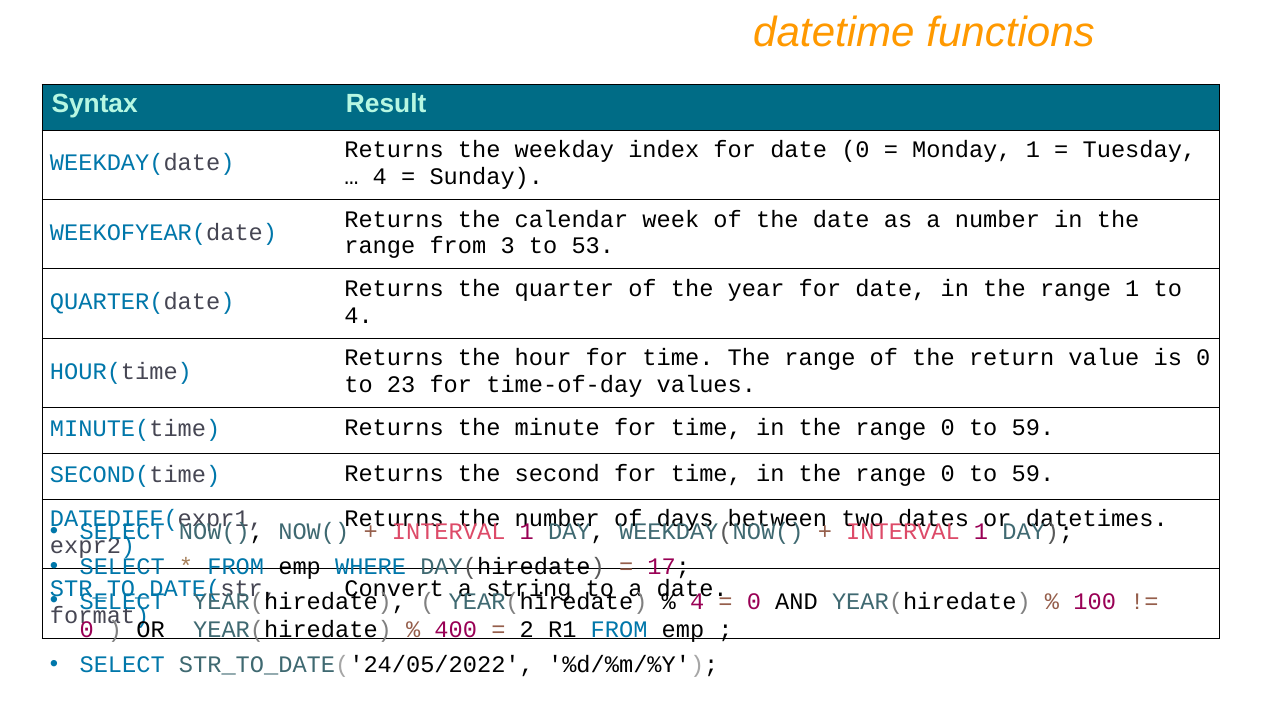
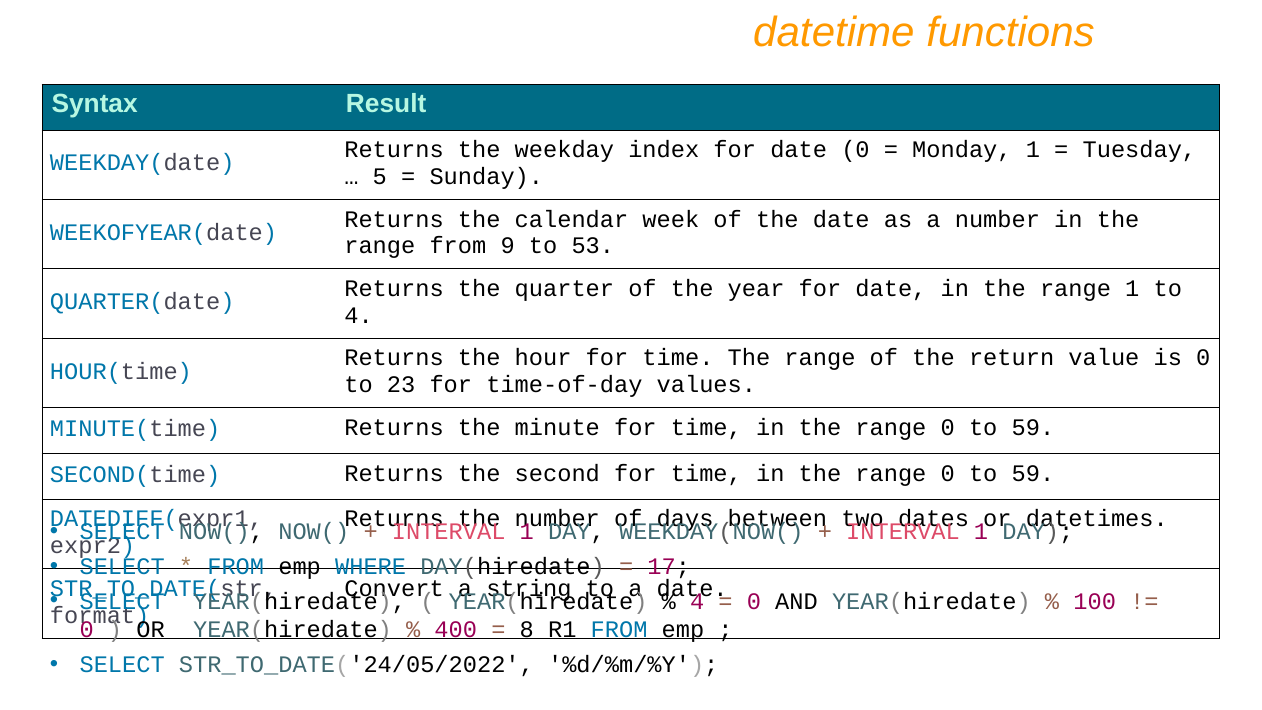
4 at (380, 177): 4 -> 5
3: 3 -> 9
2: 2 -> 8
